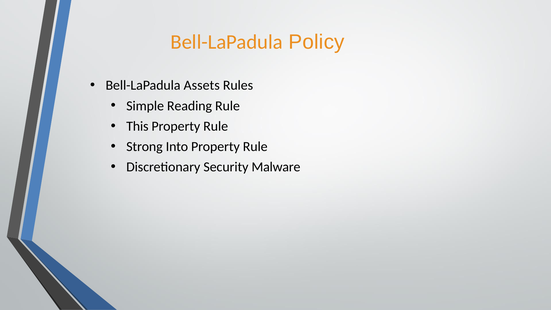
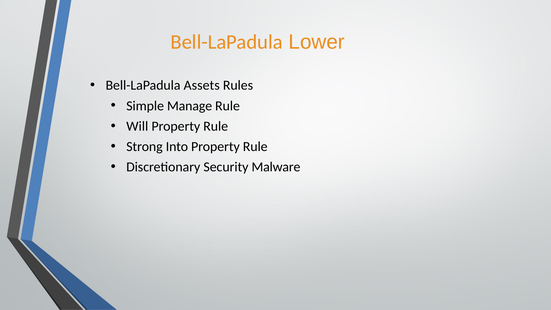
Policy: Policy -> Lower
Reading: Reading -> Manage
This: This -> Will
